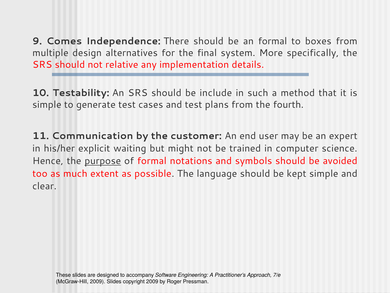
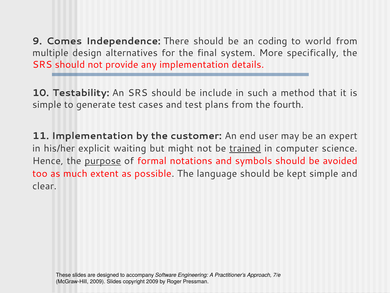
an formal: formal -> coding
boxes: boxes -> world
relative: relative -> provide
11 Communication: Communication -> Implementation
trained underline: none -> present
